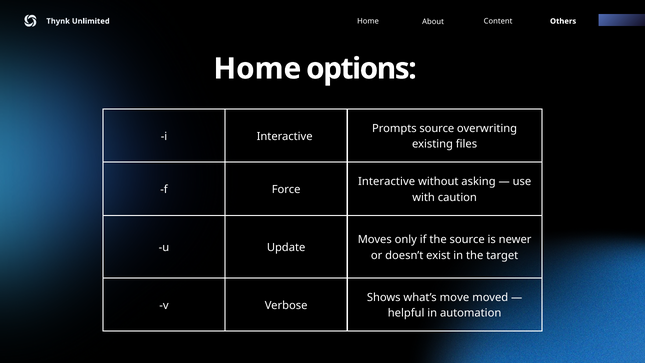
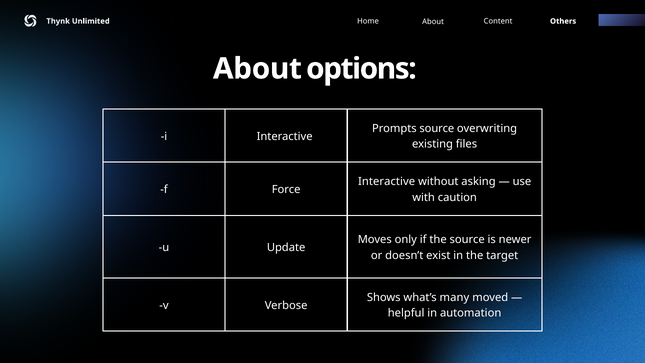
Home at (257, 69): Home -> About
move: move -> many
